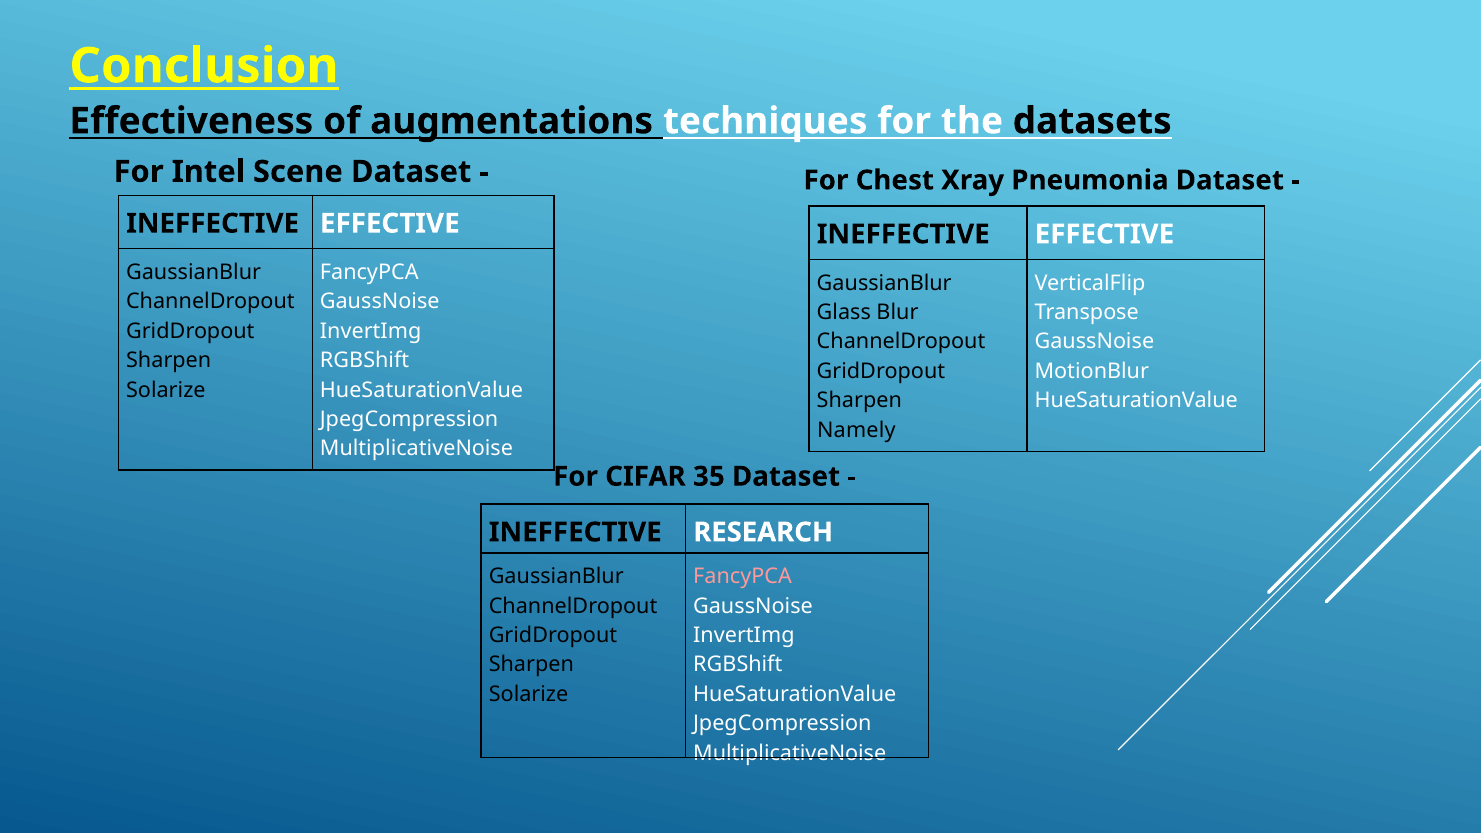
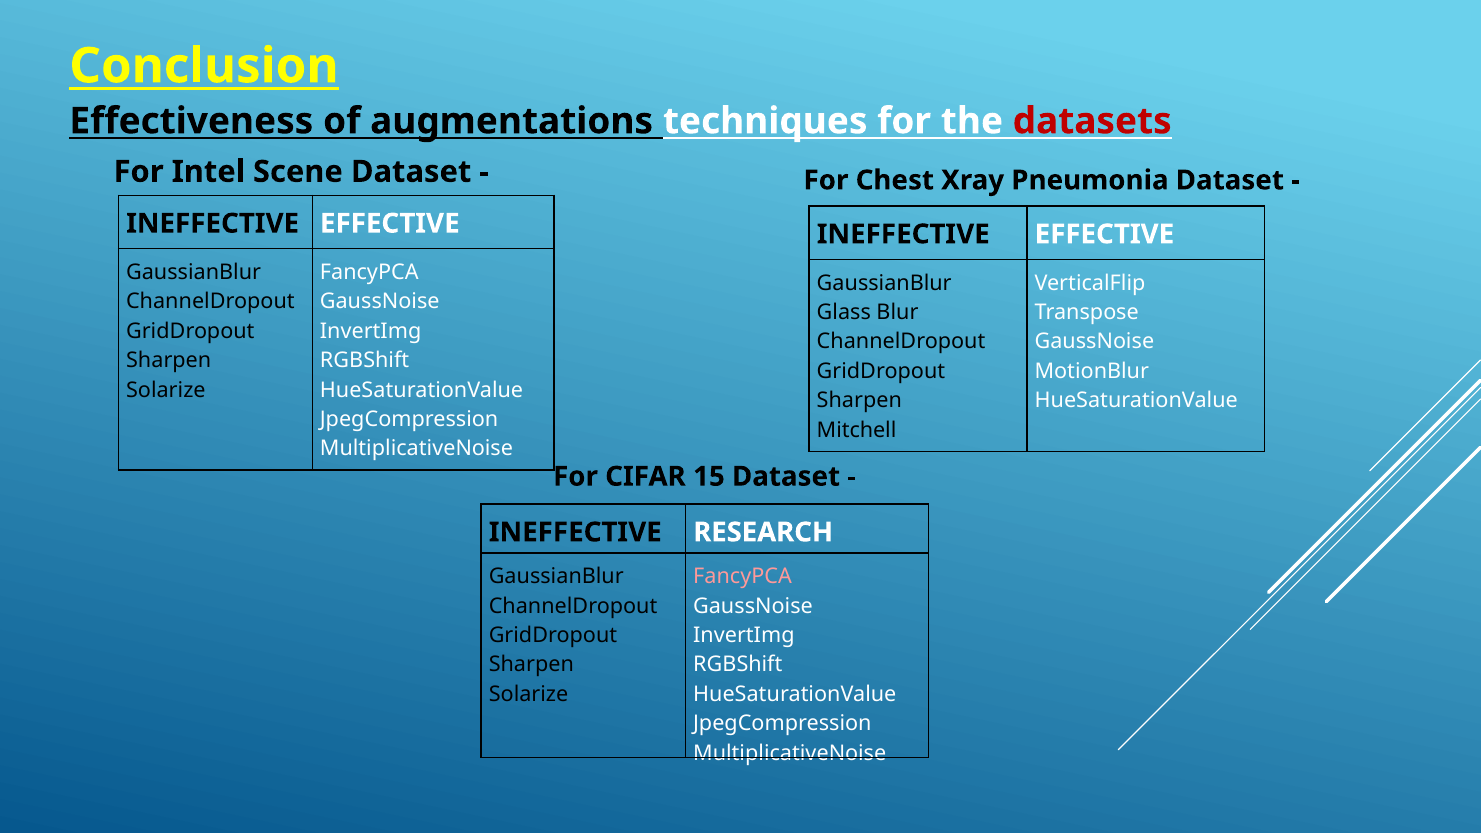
datasets colour: black -> red
Namely: Namely -> Mitchell
35: 35 -> 15
